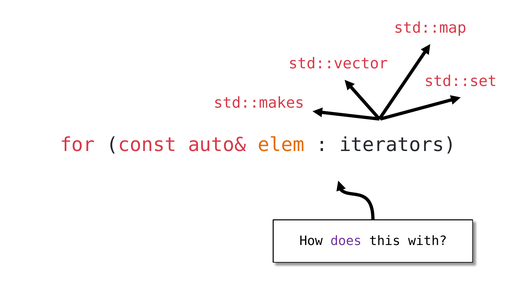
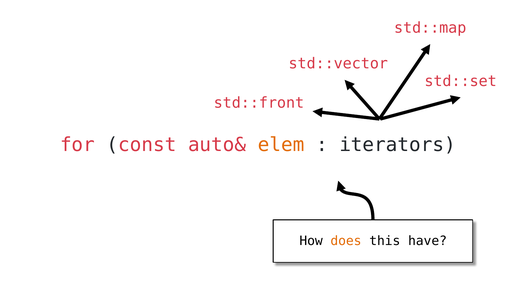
std::makes: std::makes -> std::front
does colour: purple -> orange
with: with -> have
